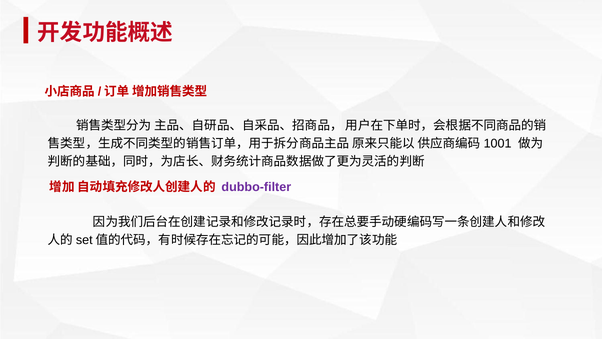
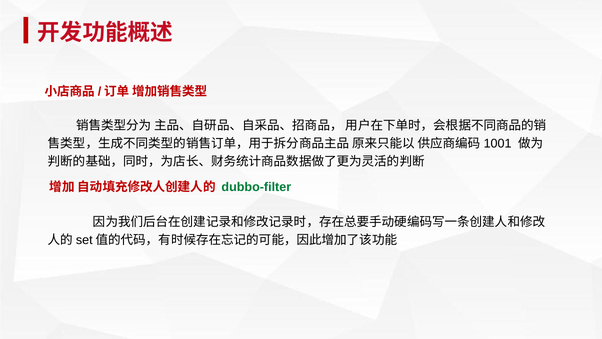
dubbo-filter colour: purple -> green
